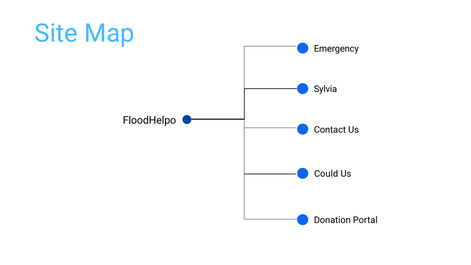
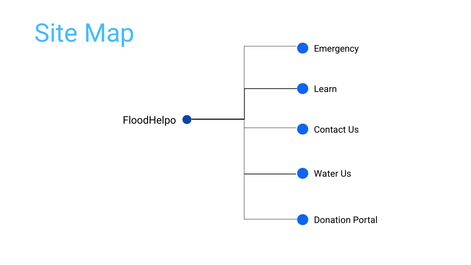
Sylvia: Sylvia -> Learn
Could: Could -> Water
